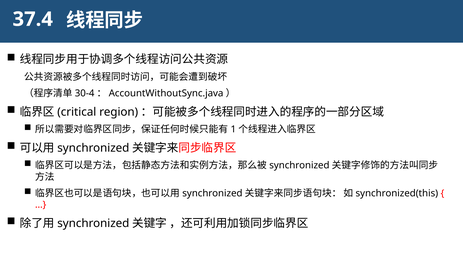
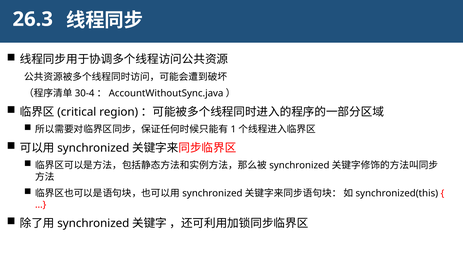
37.4: 37.4 -> 26.3
